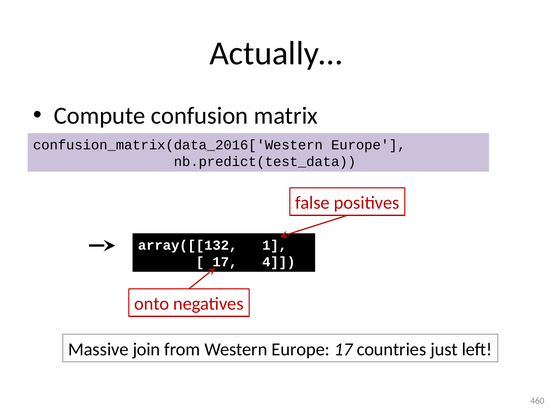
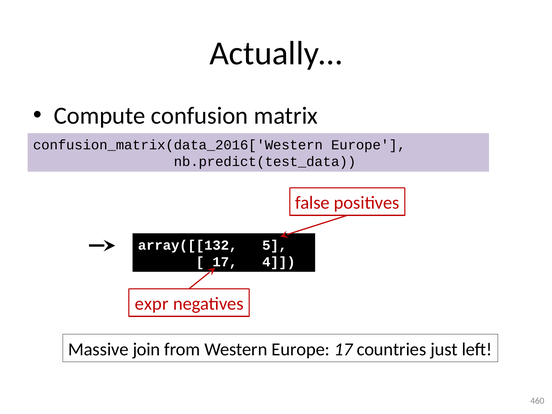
1: 1 -> 5
onto: onto -> expr
